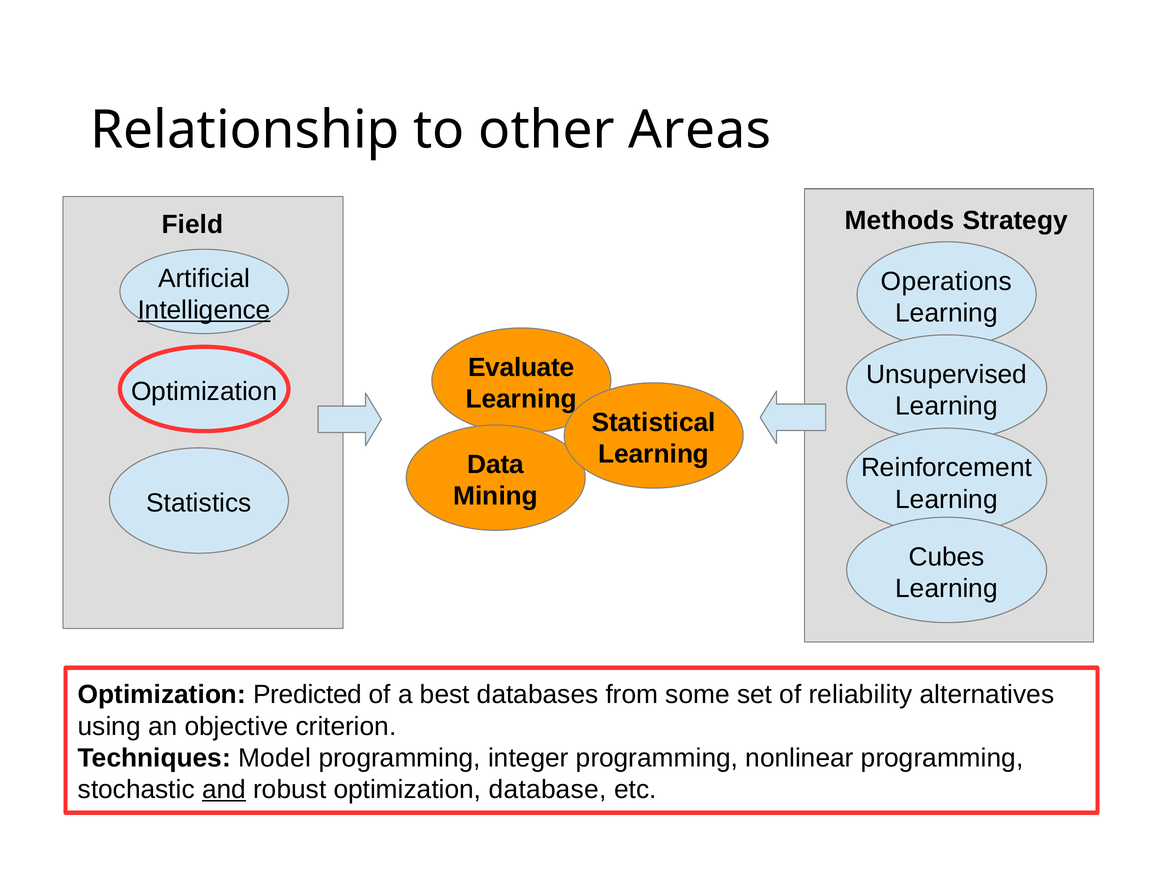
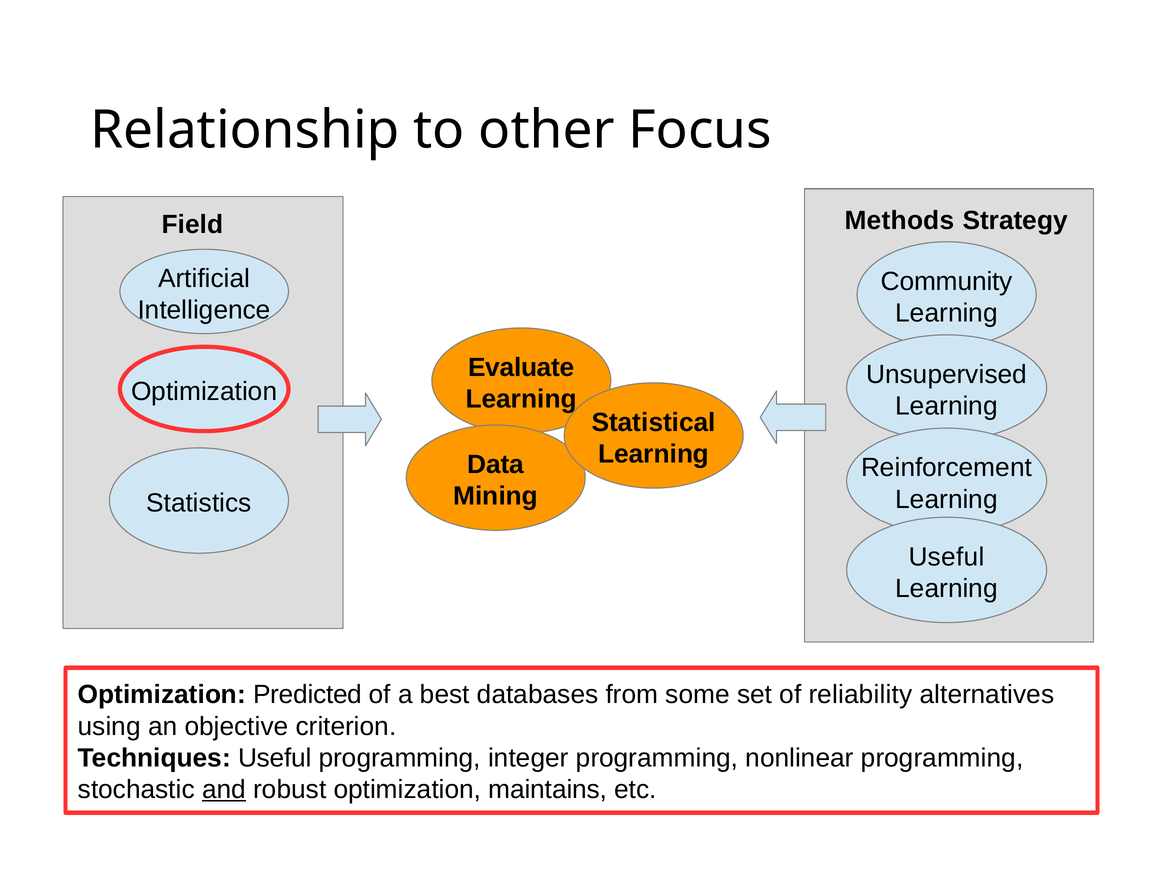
Areas: Areas -> Focus
Operations: Operations -> Community
Intelligence underline: present -> none
Cubes at (947, 557): Cubes -> Useful
Techniques Model: Model -> Useful
database: database -> maintains
